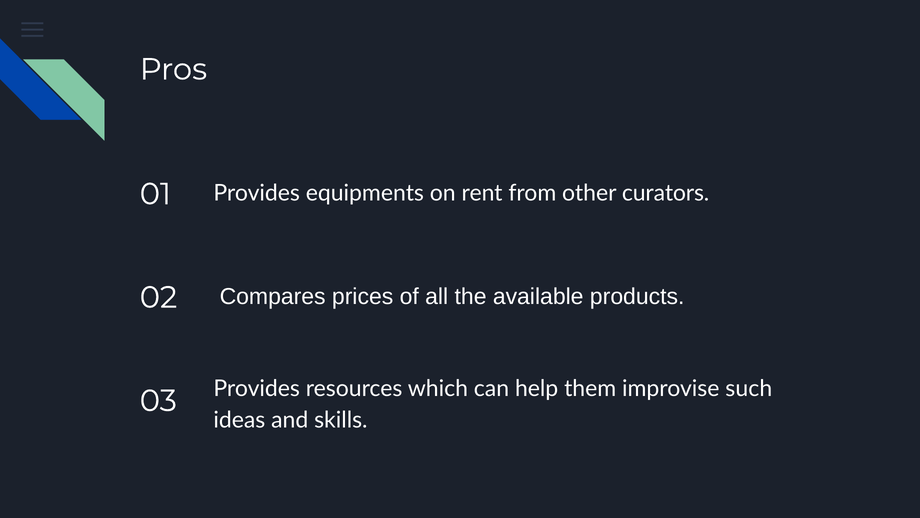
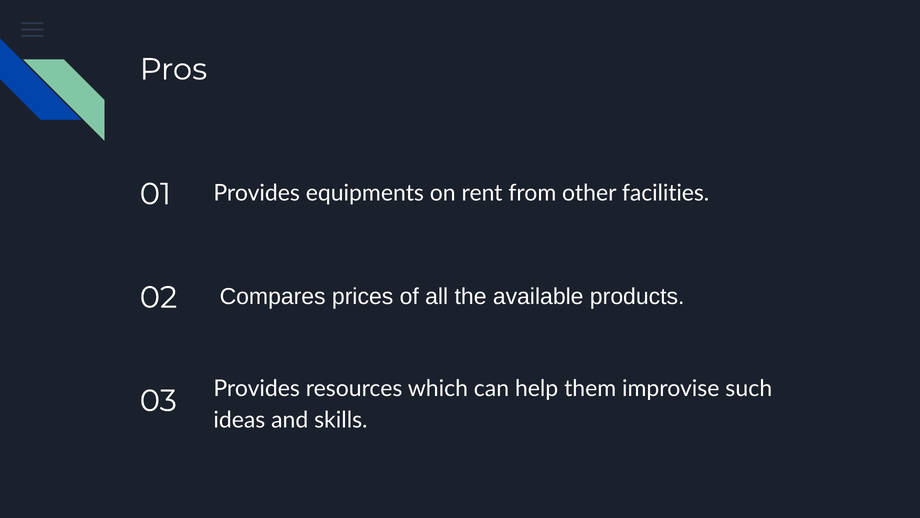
curators: curators -> facilities
